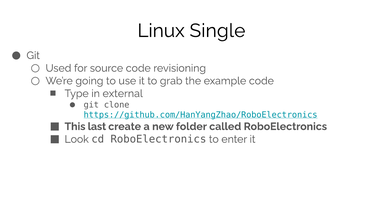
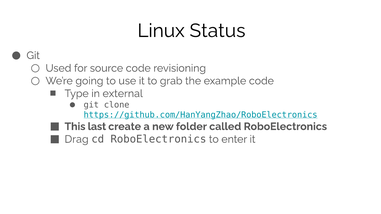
Single: Single -> Status
Look: Look -> Drag
